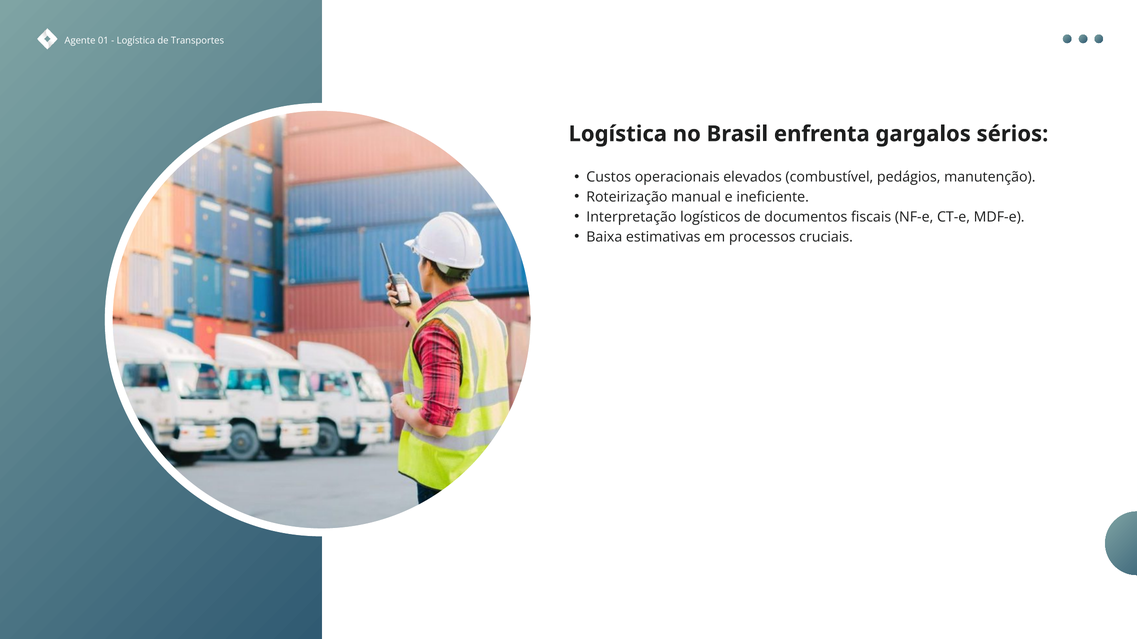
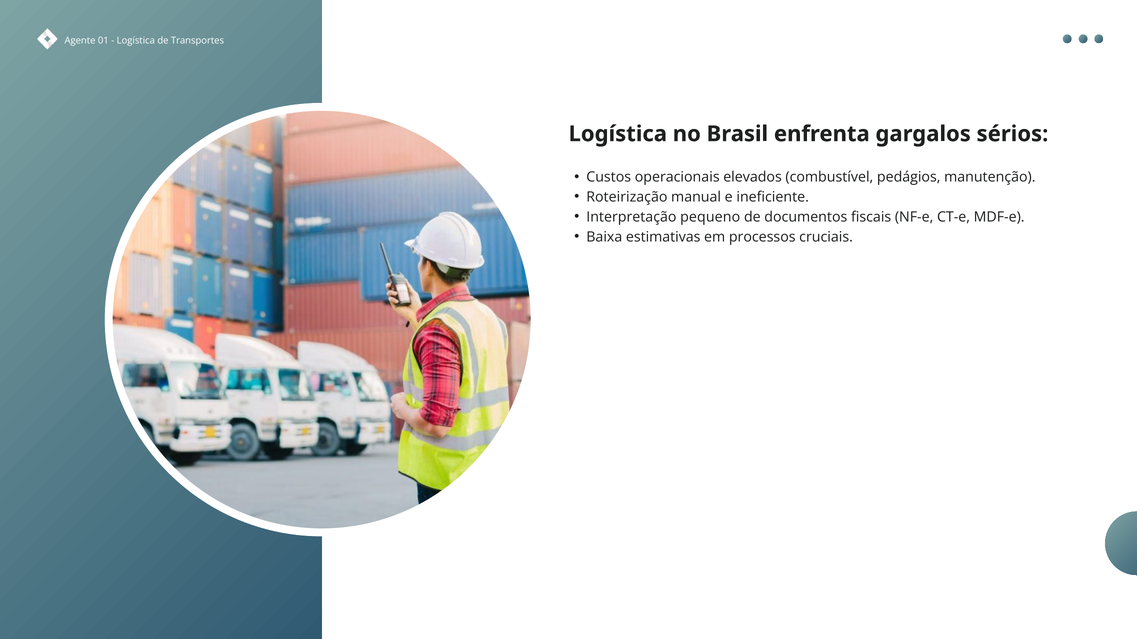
logísticos: logísticos -> pequeno
